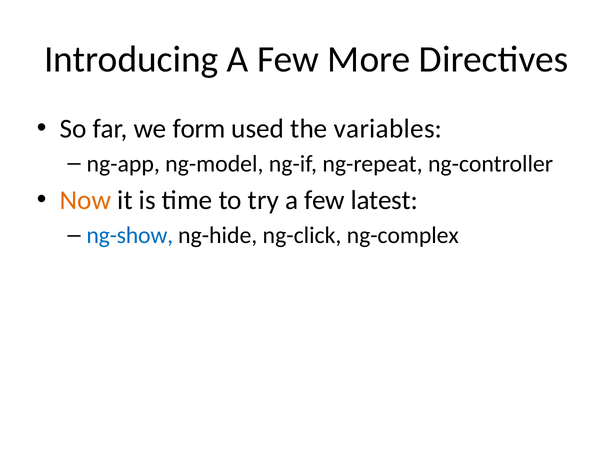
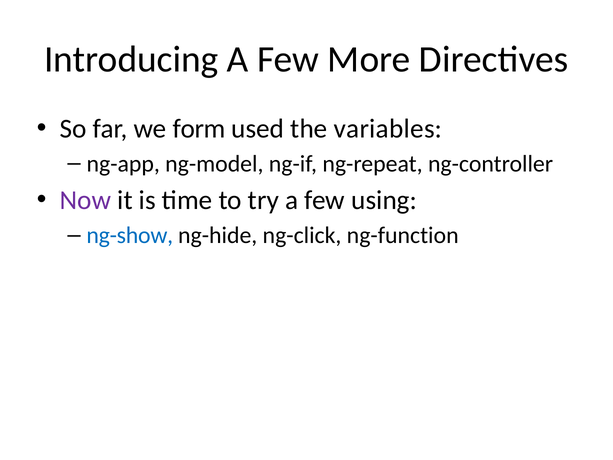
Now colour: orange -> purple
latest: latest -> using
ng-complex: ng-complex -> ng-function
